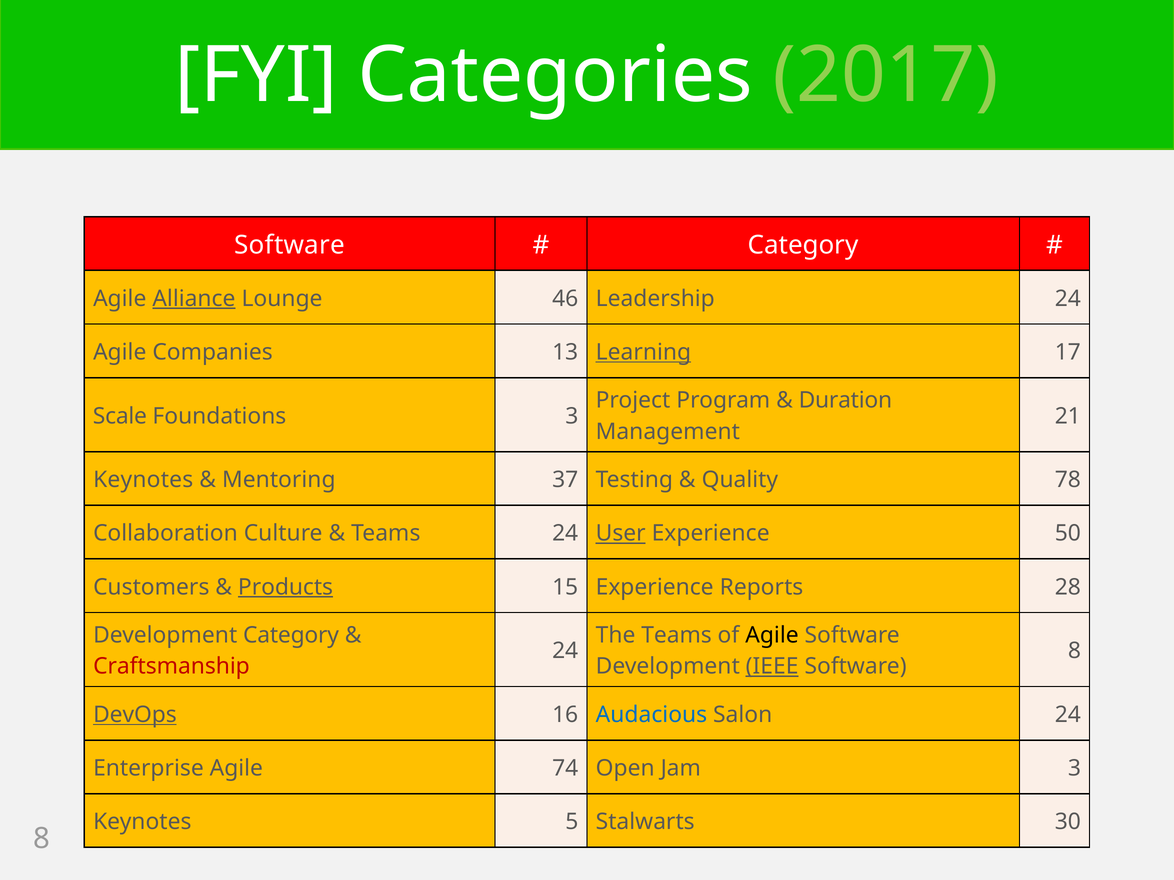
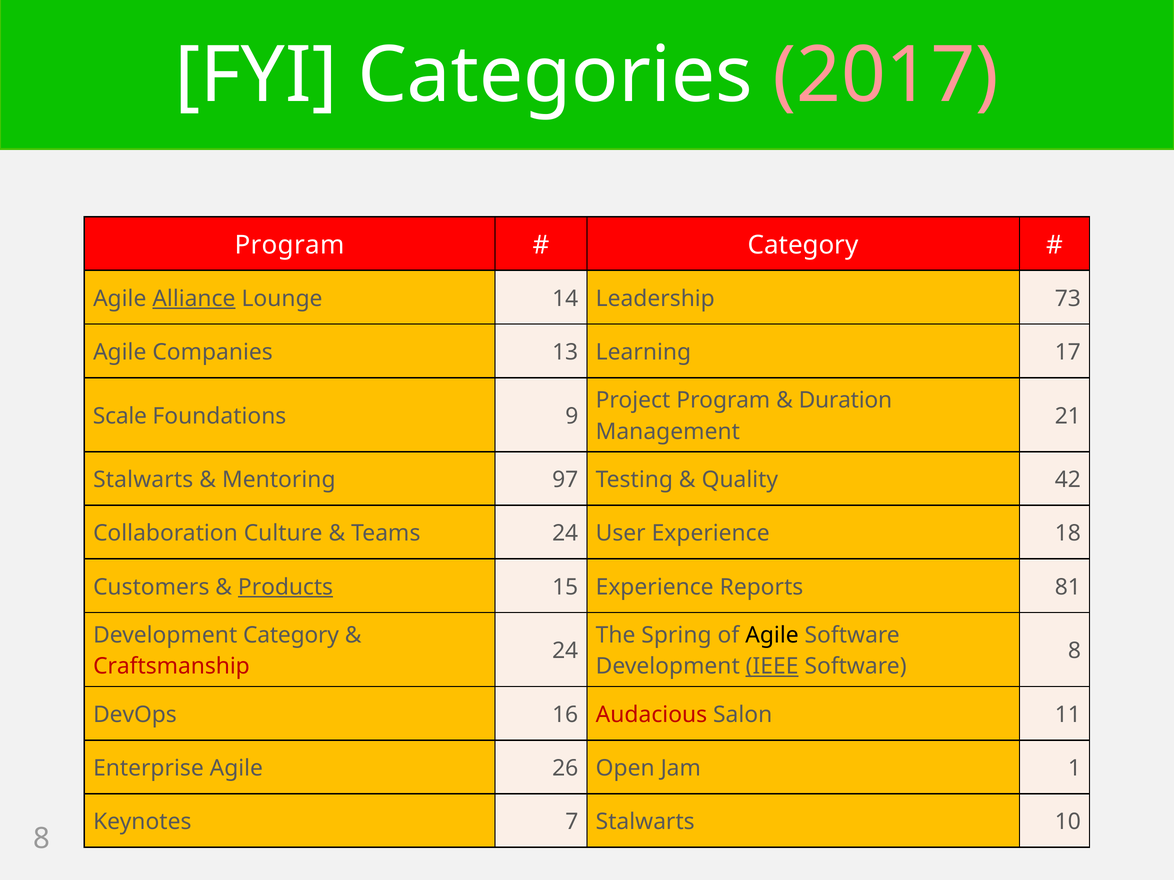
2017 colour: light green -> pink
Software at (290, 245): Software -> Program
46: 46 -> 14
Leadership 24: 24 -> 73
Learning underline: present -> none
Foundations 3: 3 -> 9
Keynotes at (143, 480): Keynotes -> Stalwarts
37: 37 -> 97
78: 78 -> 42
User underline: present -> none
50: 50 -> 18
28: 28 -> 81
The Teams: Teams -> Spring
DevOps underline: present -> none
Audacious colour: blue -> red
Salon 24: 24 -> 11
74: 74 -> 26
Jam 3: 3 -> 1
5: 5 -> 7
30: 30 -> 10
